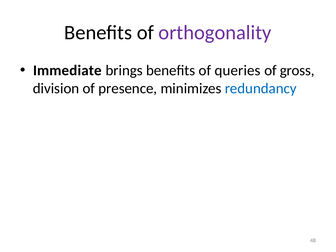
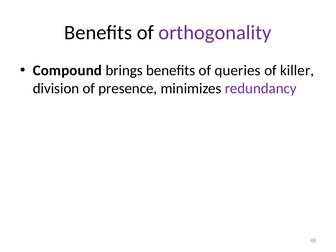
Immediate: Immediate -> Compound
gross: gross -> killer
redundancy colour: blue -> purple
